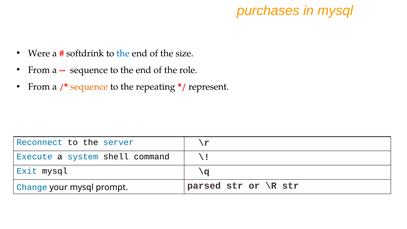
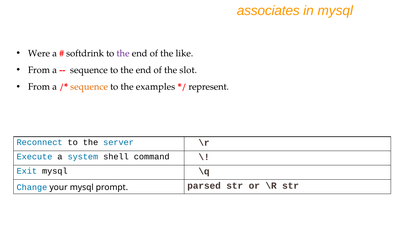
purchases: purchases -> associates
the at (123, 53) colour: blue -> purple
size: size -> like
role: role -> slot
repeating: repeating -> examples
